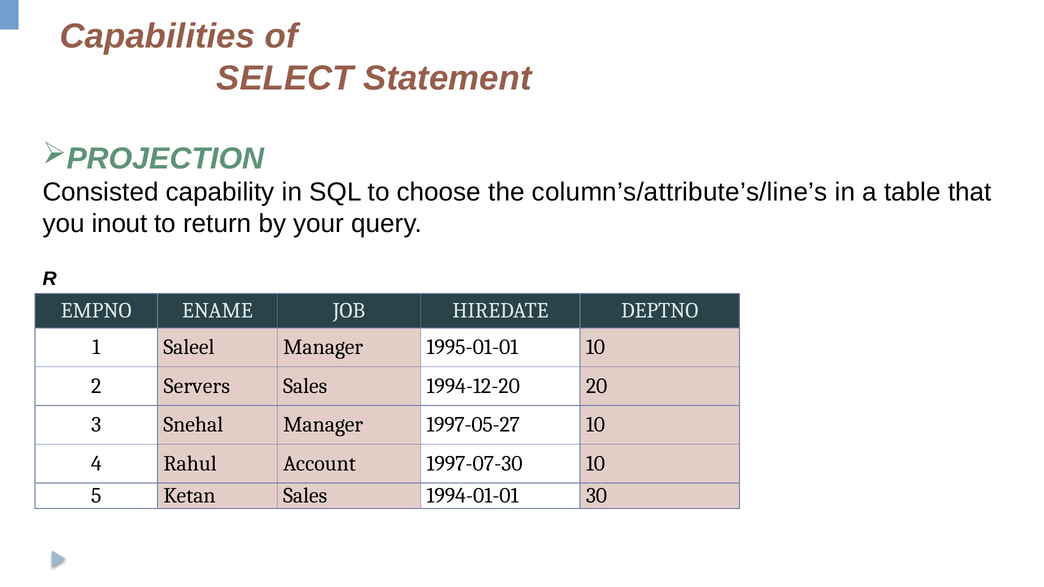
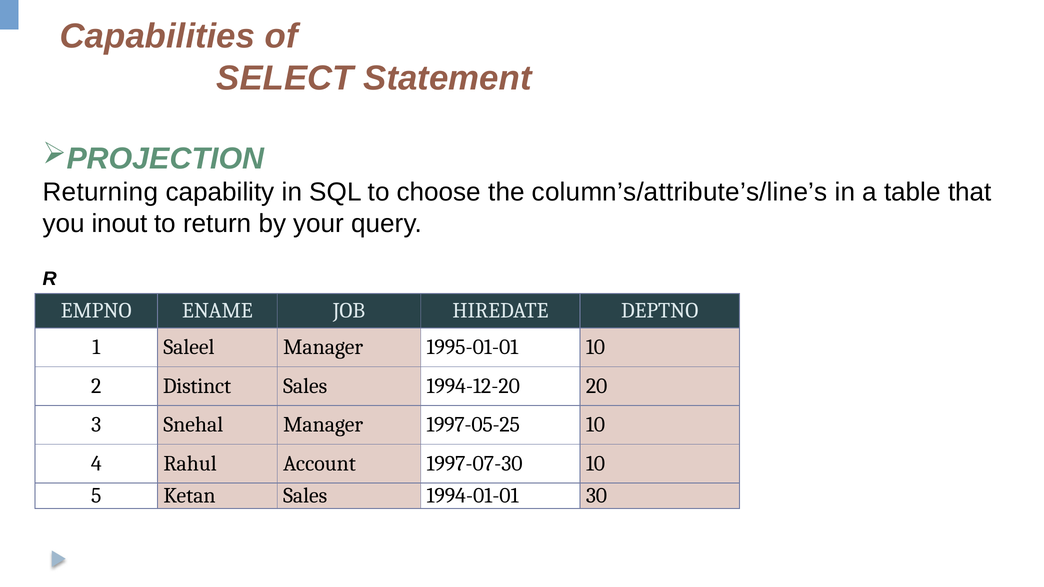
Consisted: Consisted -> Returning
Servers: Servers -> Distinct
1997-05-27: 1997-05-27 -> 1997-05-25
